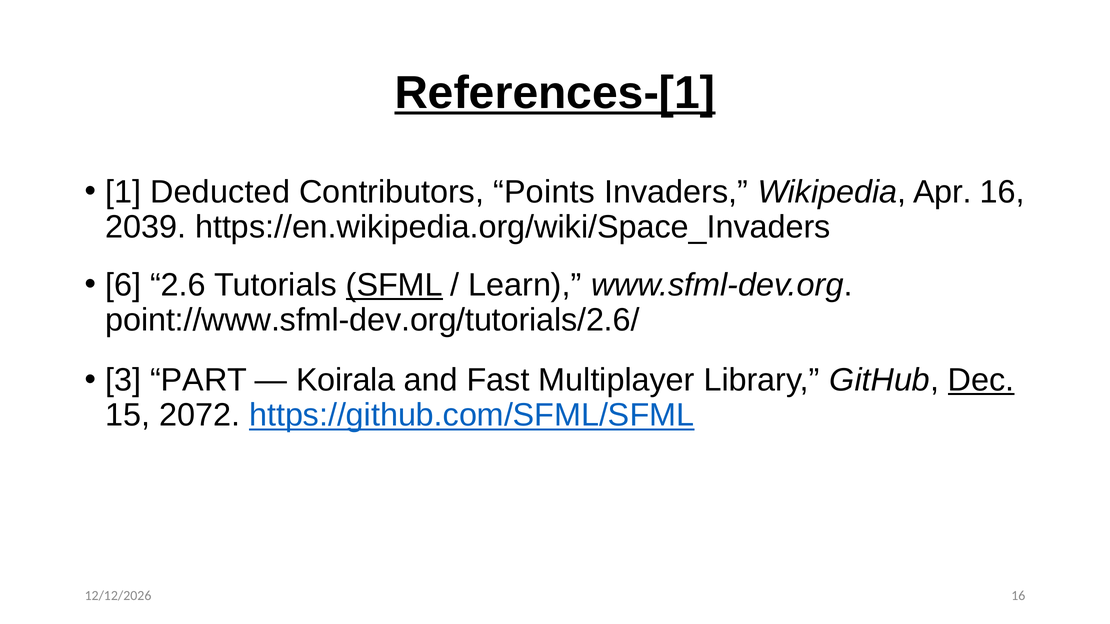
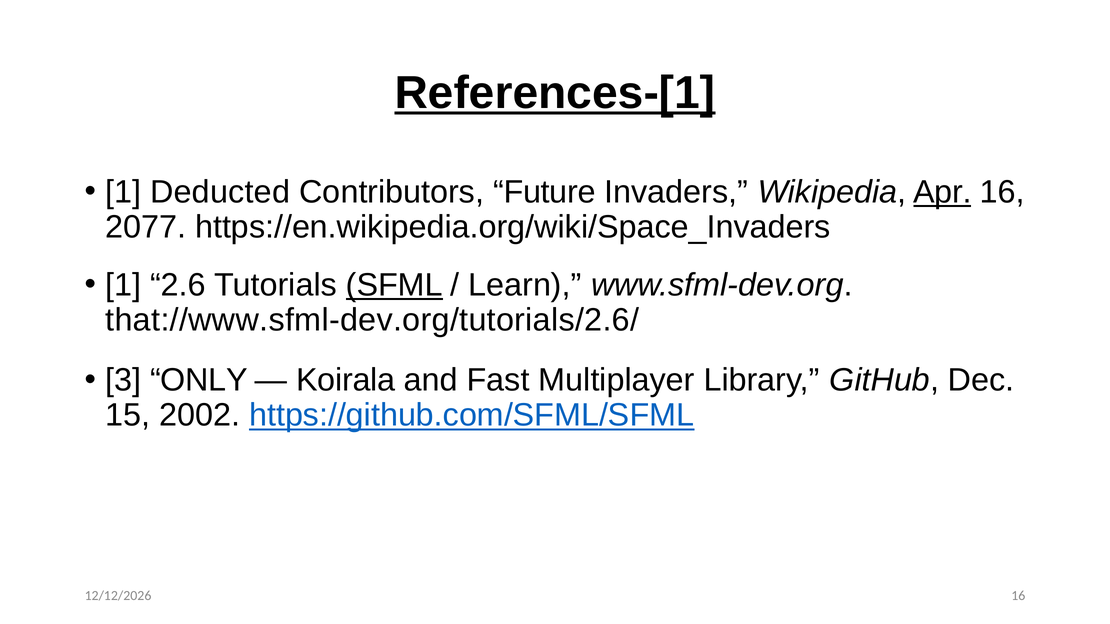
Points: Points -> Future
Apr underline: none -> present
2039: 2039 -> 2077
6 at (123, 285): 6 -> 1
point://www.sfml-dev.org/tutorials/2.6/: point://www.sfml-dev.org/tutorials/2.6/ -> that://www.sfml-dev.org/tutorials/2.6/
PART: PART -> ONLY
Dec underline: present -> none
2072: 2072 -> 2002
